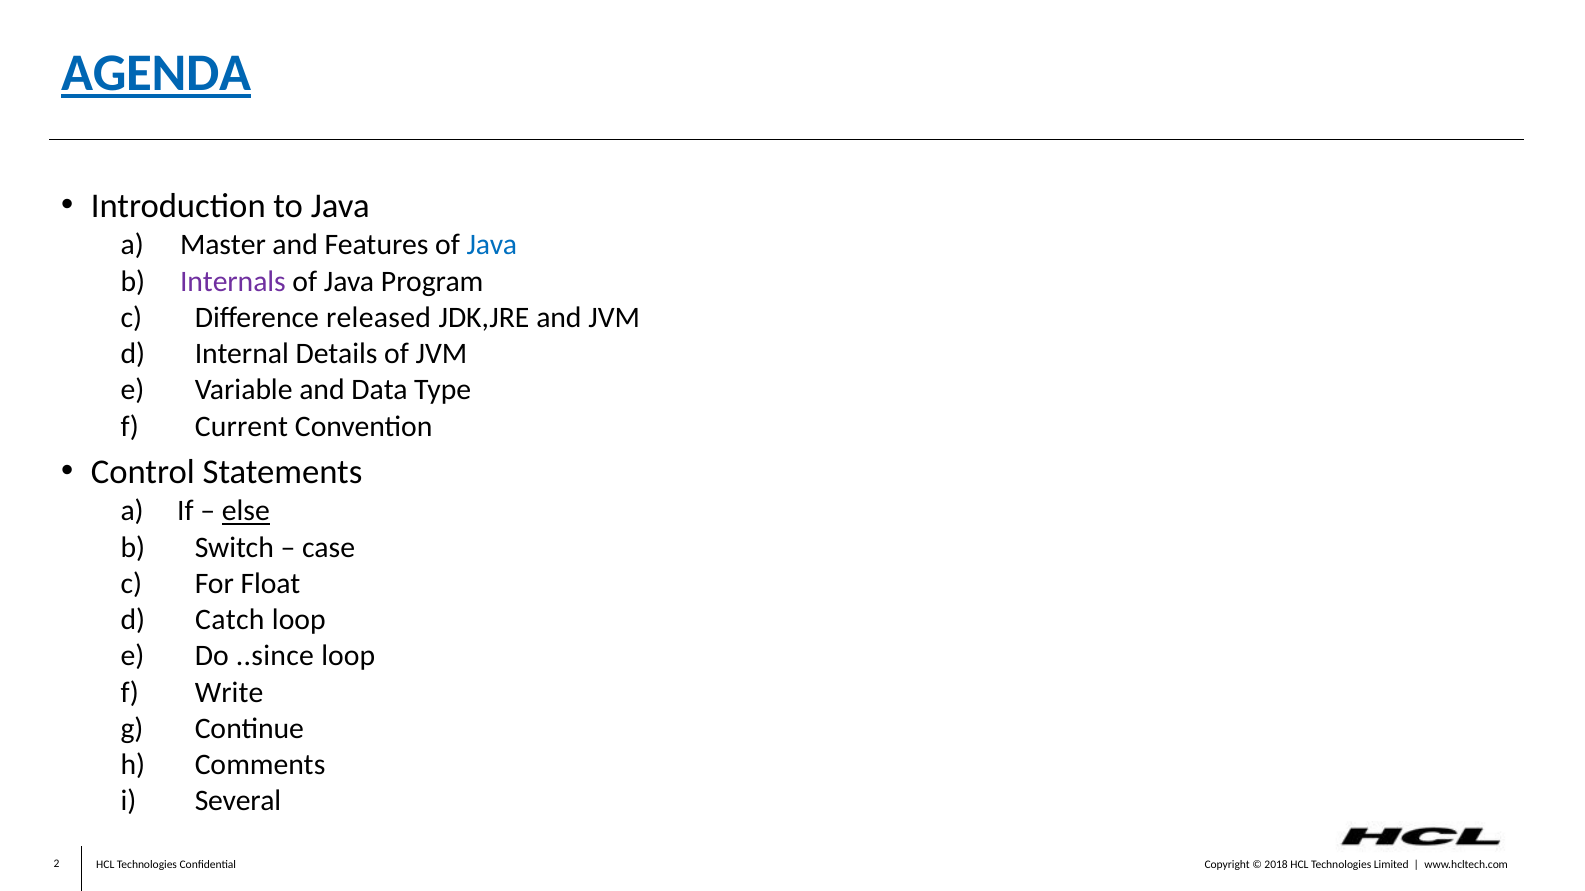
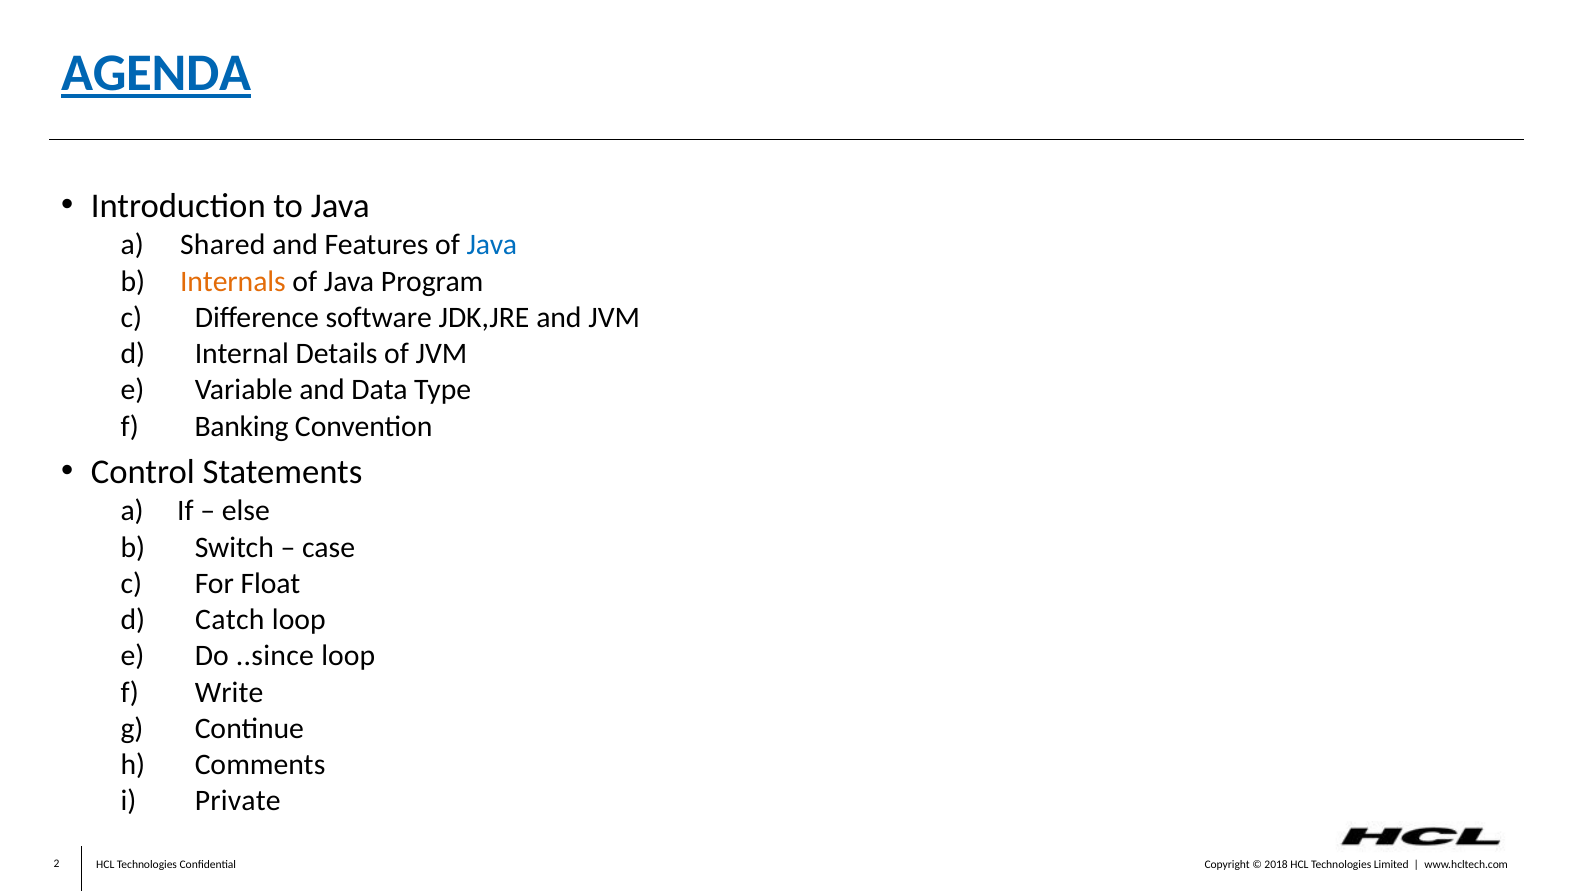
Master: Master -> Shared
Internals colour: purple -> orange
released: released -> software
Current: Current -> Banking
else underline: present -> none
Several: Several -> Private
